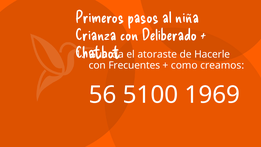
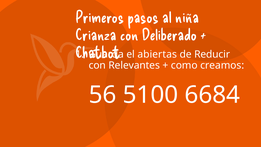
atoraste: atoraste -> abiertas
Hacerle: Hacerle -> Reducir
Frecuentes: Frecuentes -> Relevantes
1969: 1969 -> 6684
